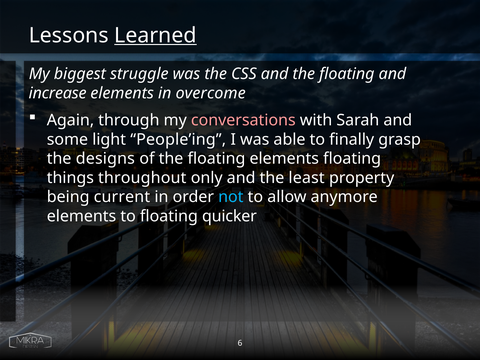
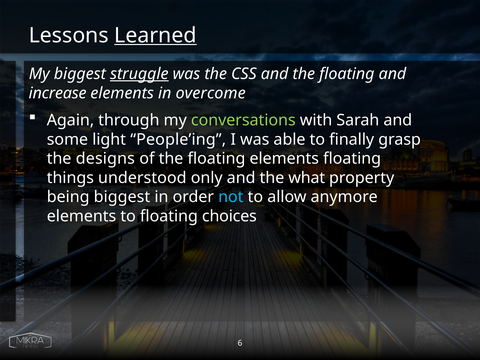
struggle underline: none -> present
conversations colour: pink -> light green
throughout: throughout -> understood
least: least -> what
being current: current -> biggest
quicker: quicker -> choices
